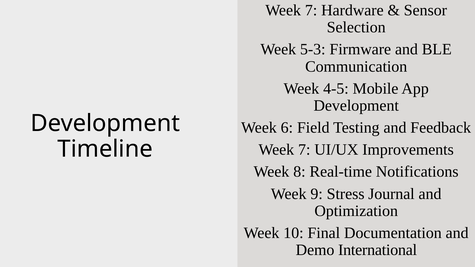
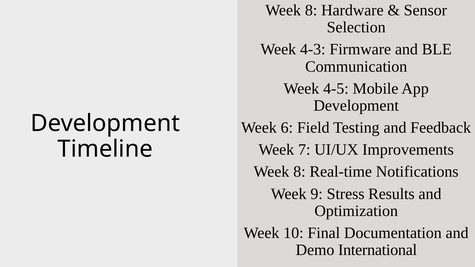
7 at (311, 10): 7 -> 8
5-3: 5-3 -> 4-3
Journal: Journal -> Results
